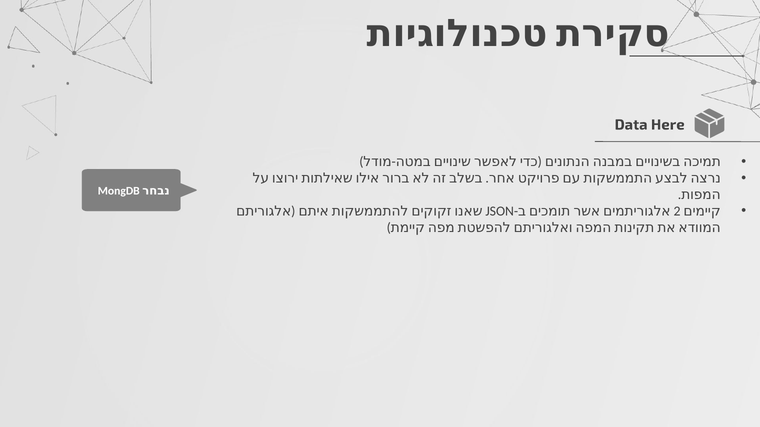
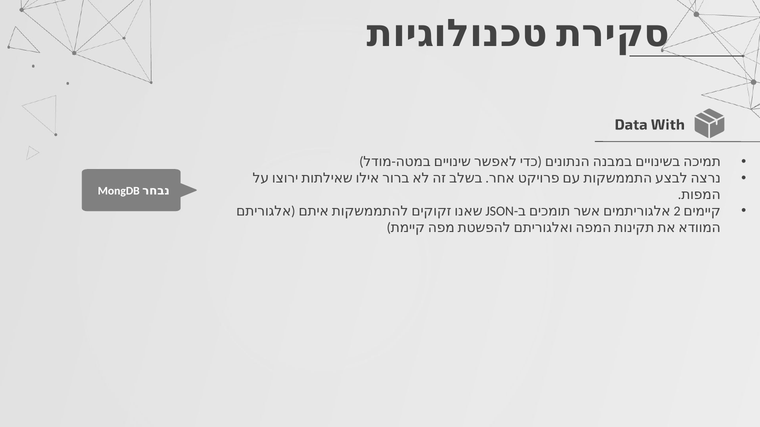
Here: Here -> With
